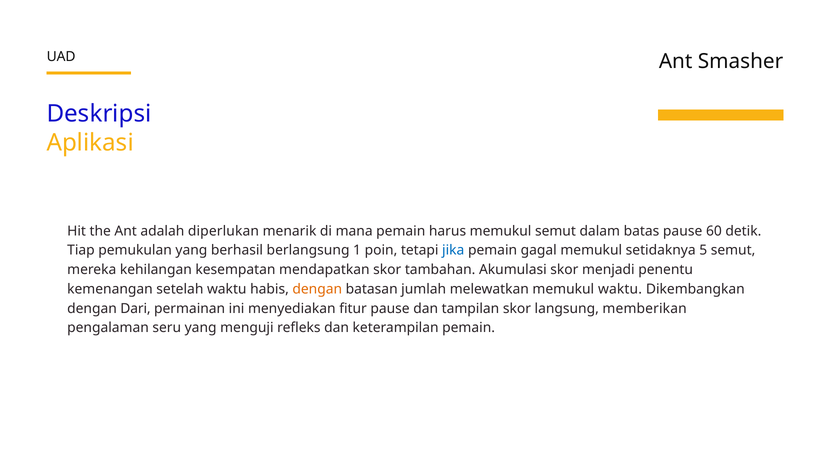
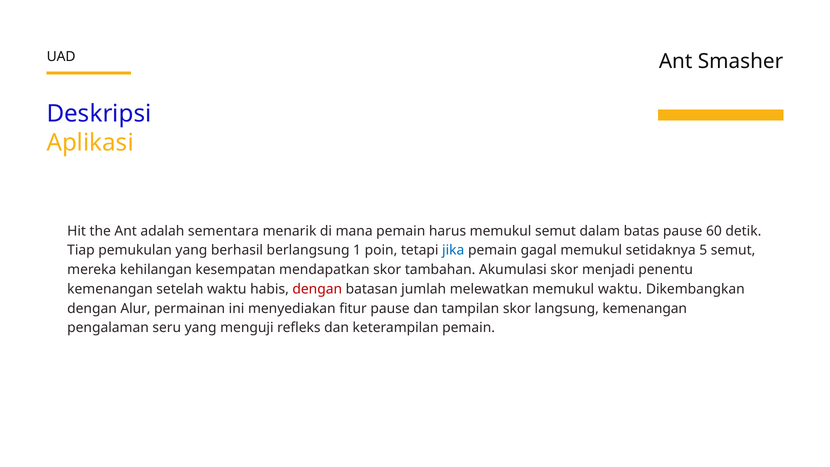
diperlukan: diperlukan -> sementara
dengan at (317, 289) colour: orange -> red
Dari: Dari -> Alur
langsung memberikan: memberikan -> kemenangan
